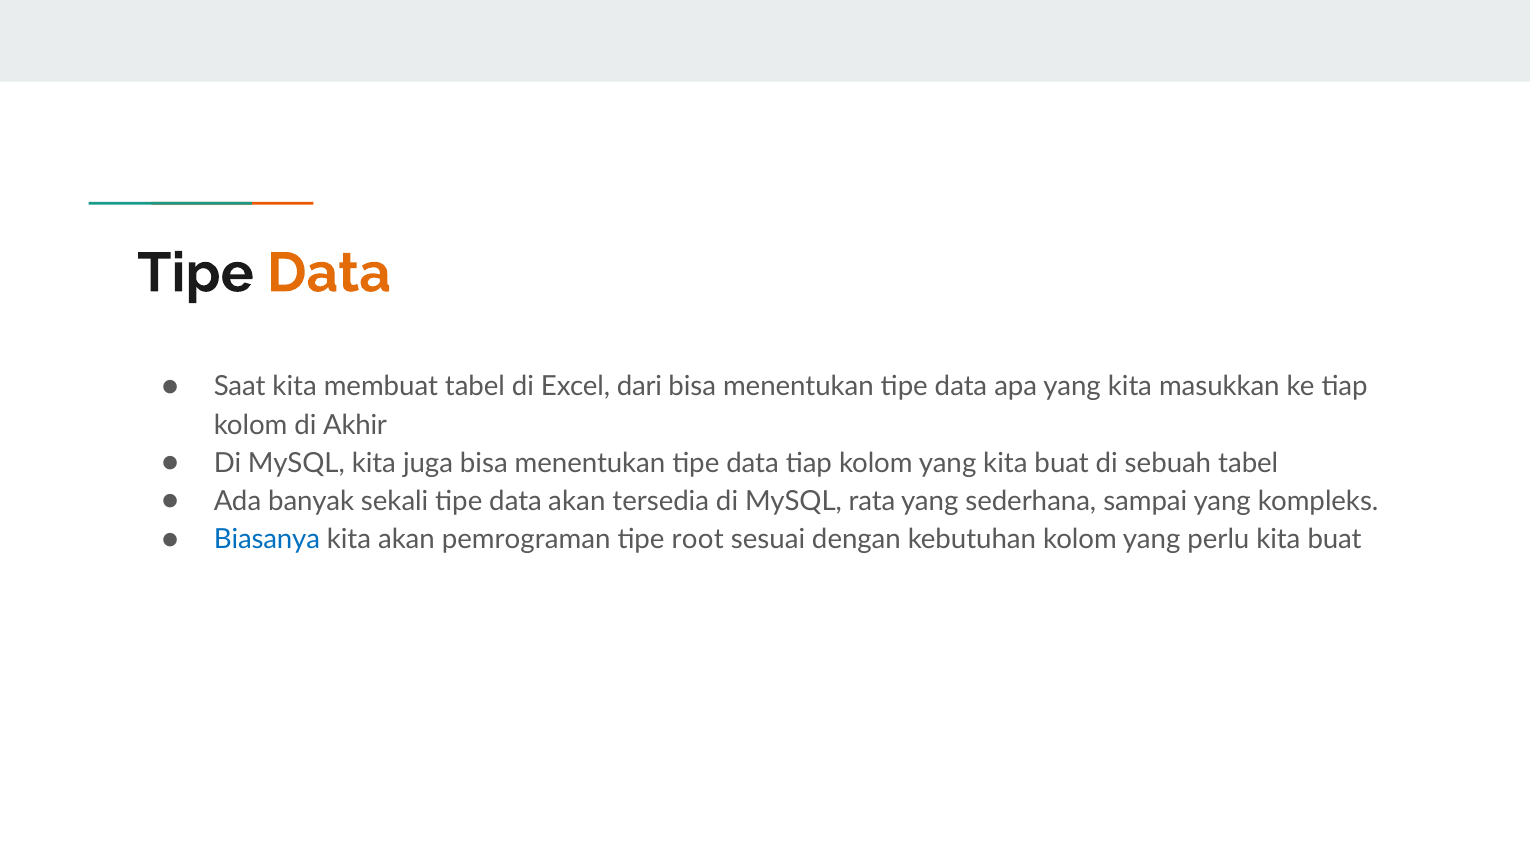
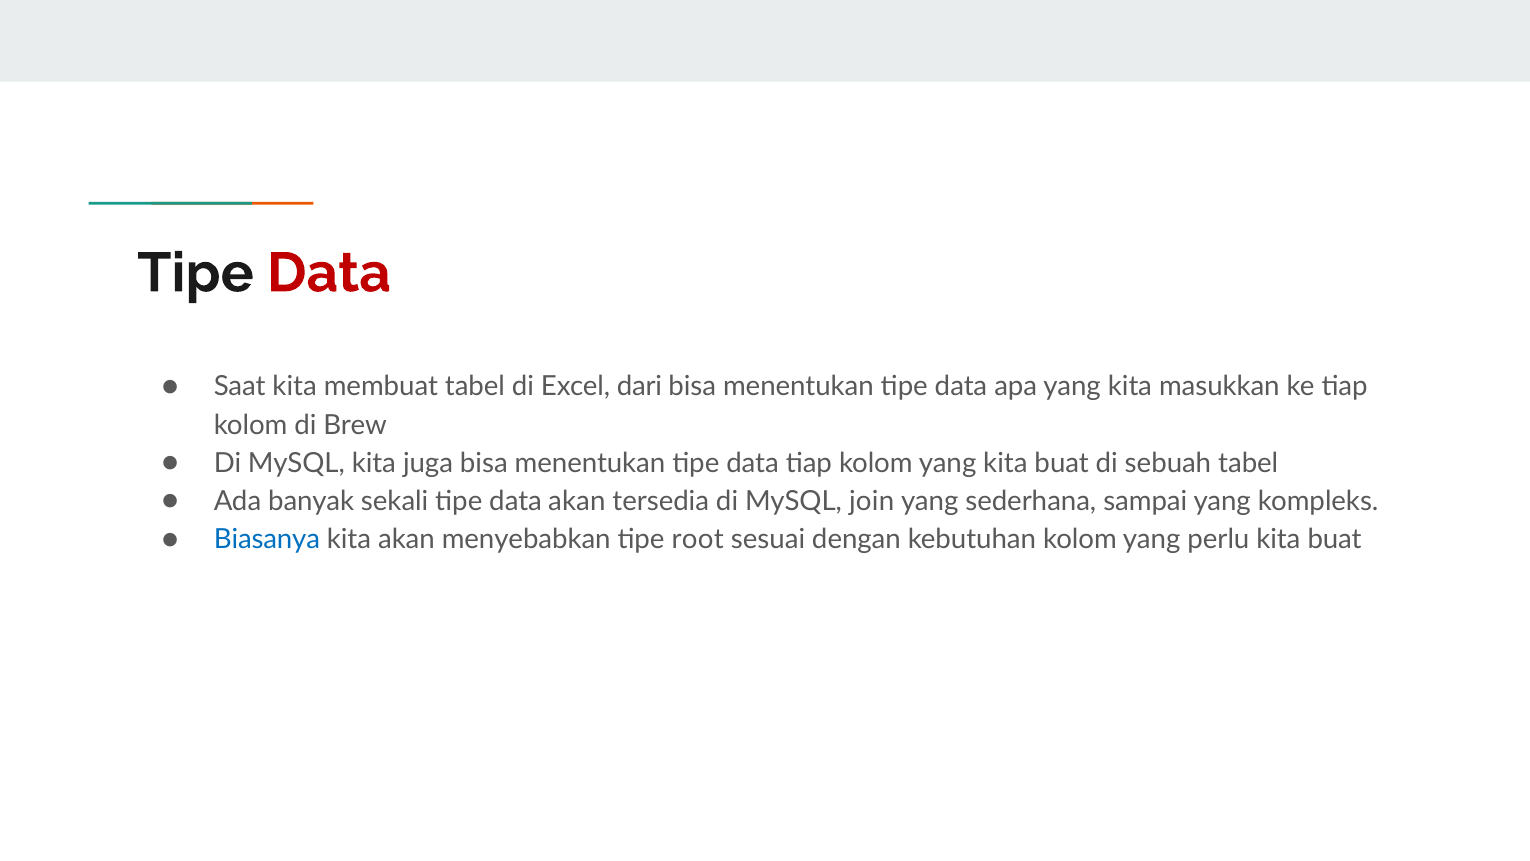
Data at (329, 273) colour: orange -> red
Akhir: Akhir -> Brew
rata: rata -> join
pemrograman: pemrograman -> menyebabkan
